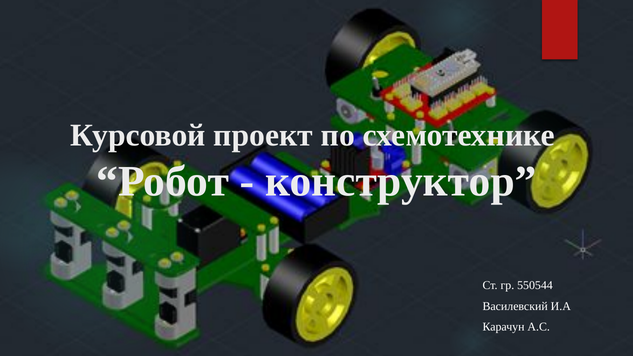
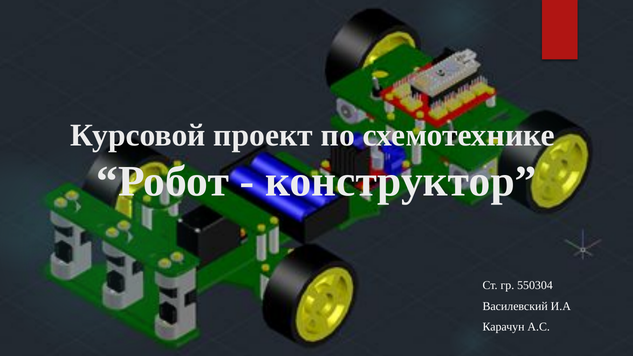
550544: 550544 -> 550304
